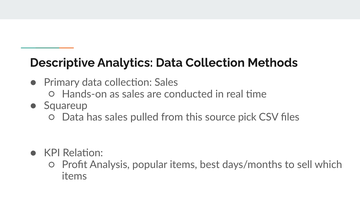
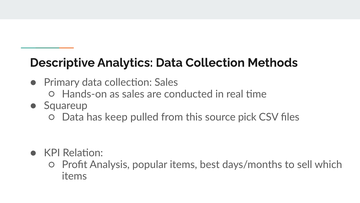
has sales: sales -> keep
